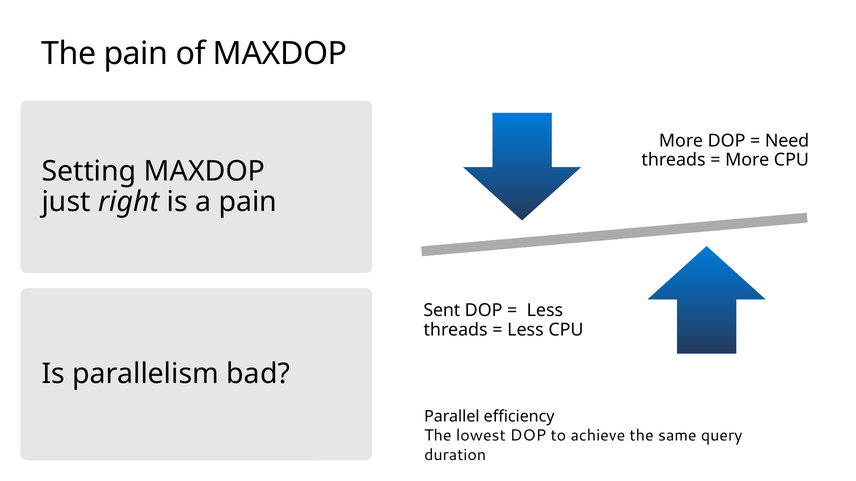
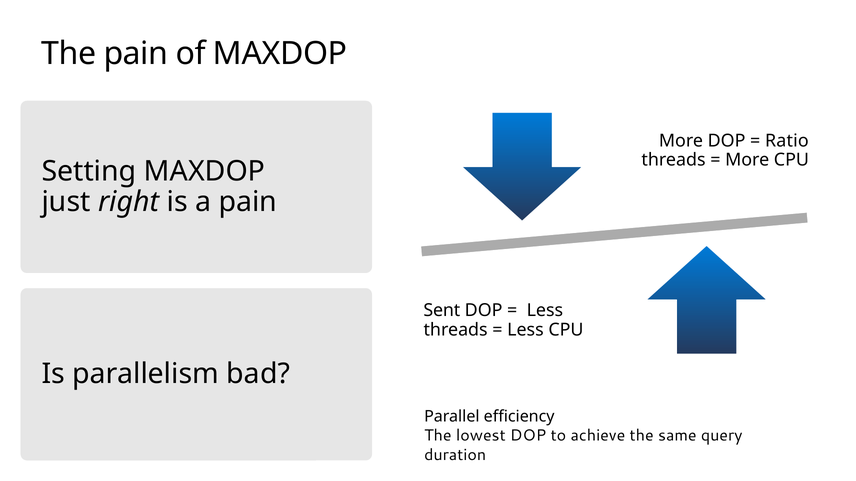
Need: Need -> Ratio
